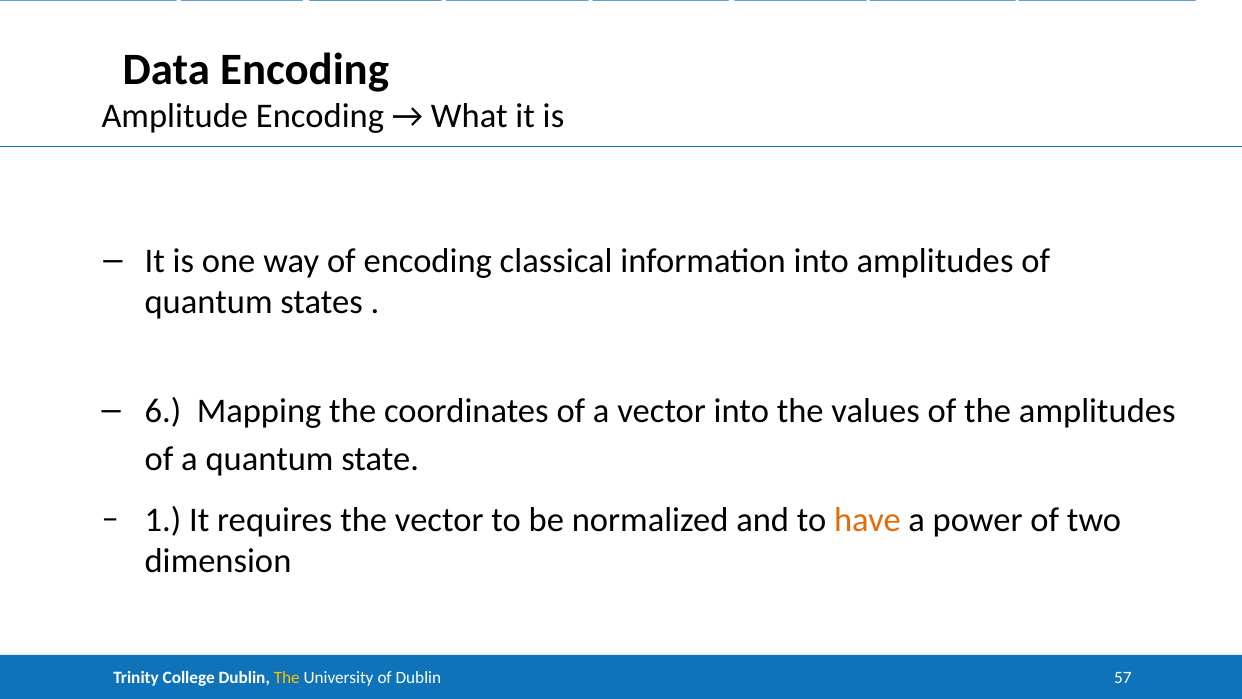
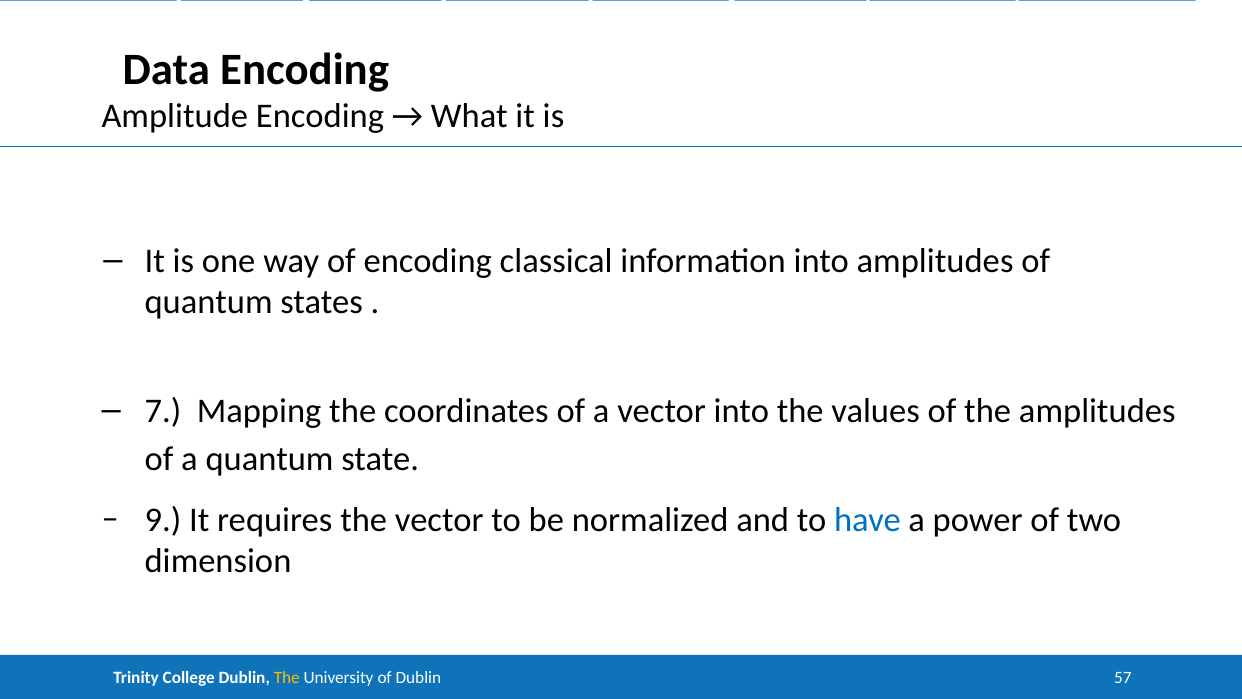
6: 6 -> 7
1: 1 -> 9
have colour: orange -> blue
